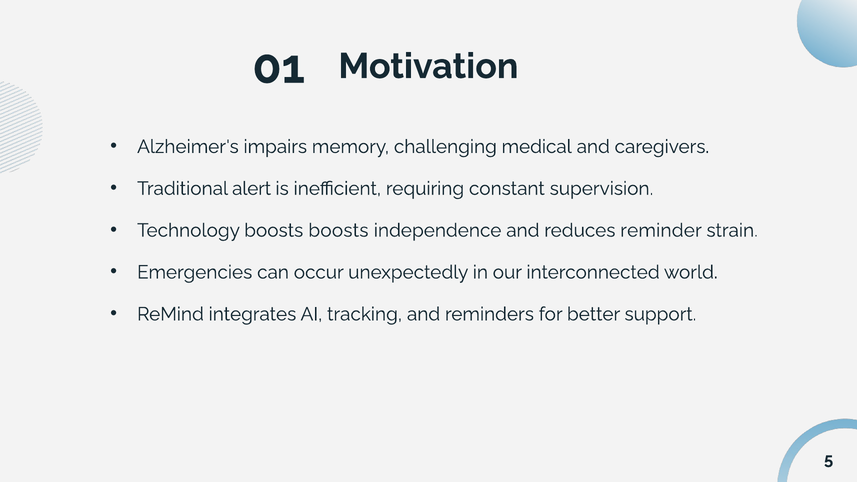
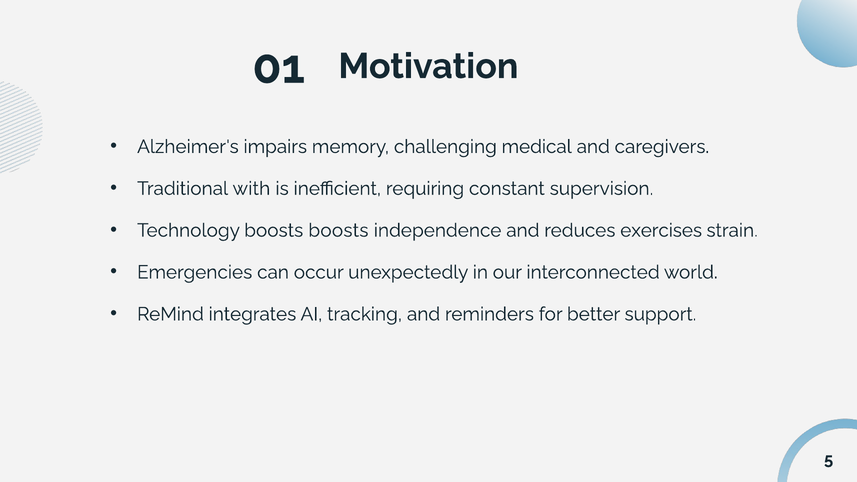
alert: alert -> with
reminder: reminder -> exercises
